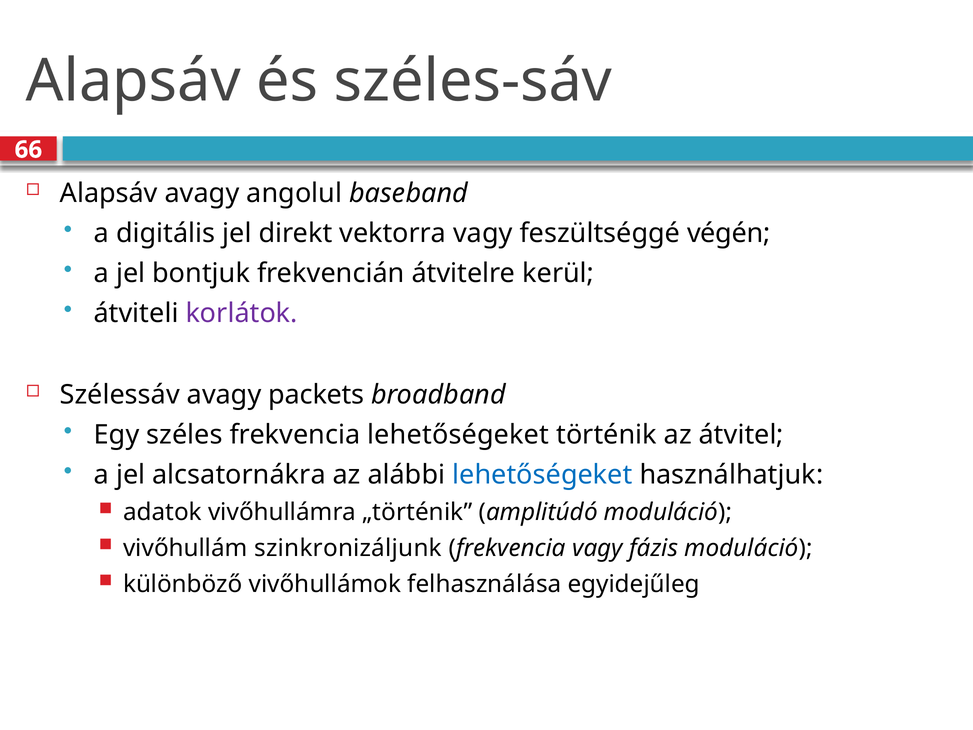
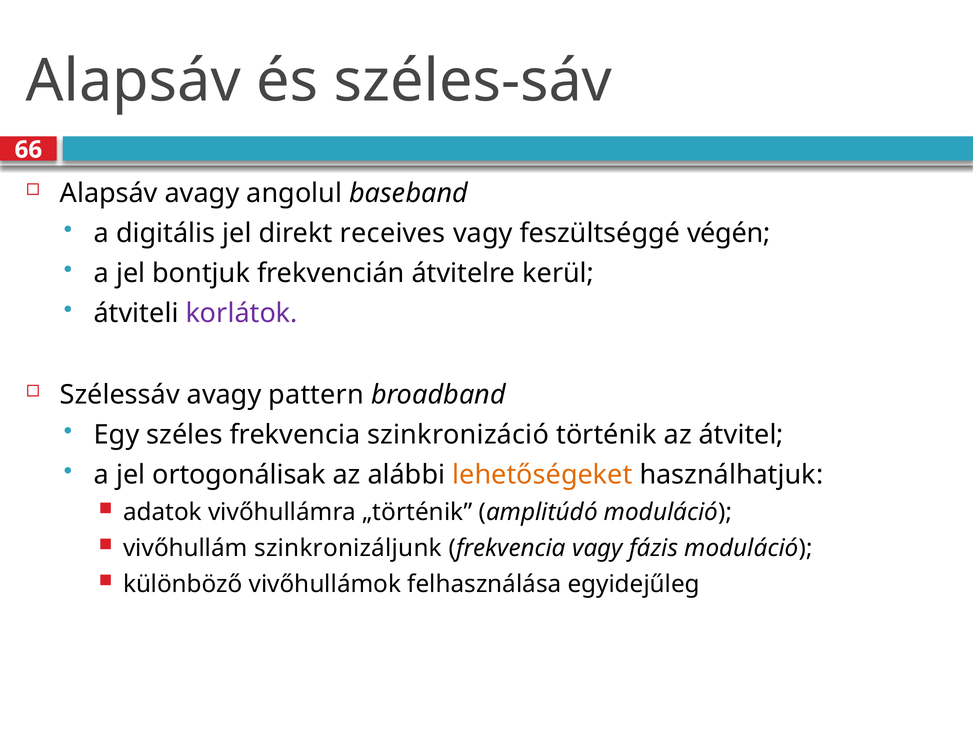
vektorra: vektorra -> receives
packets: packets -> pattern
frekvencia lehetőségeket: lehetőségeket -> szinkronizáció
alcsatornákra: alcsatornákra -> ortogonálisak
lehetőségeket at (542, 475) colour: blue -> orange
